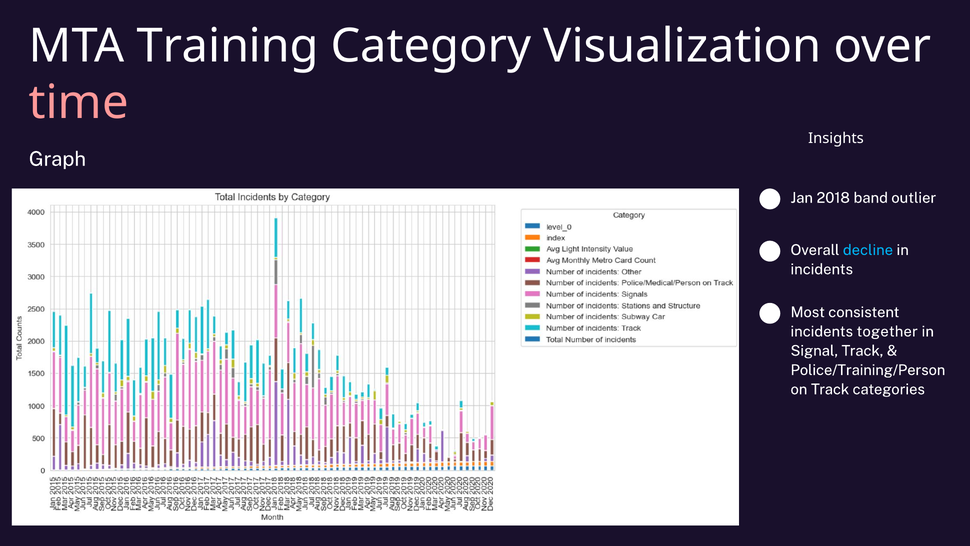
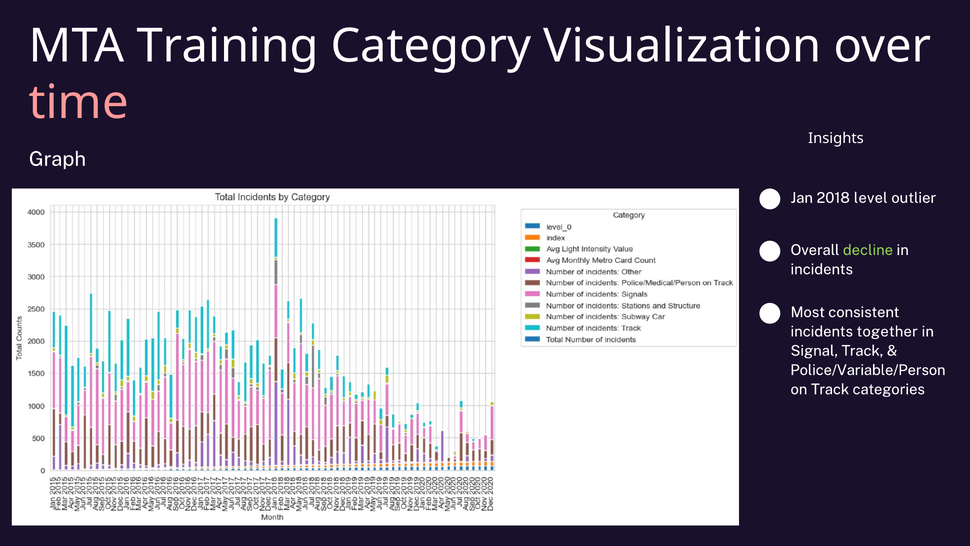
band: band -> level
decline colour: light blue -> light green
Police/Training/Person: Police/Training/Person -> Police/Variable/Person
